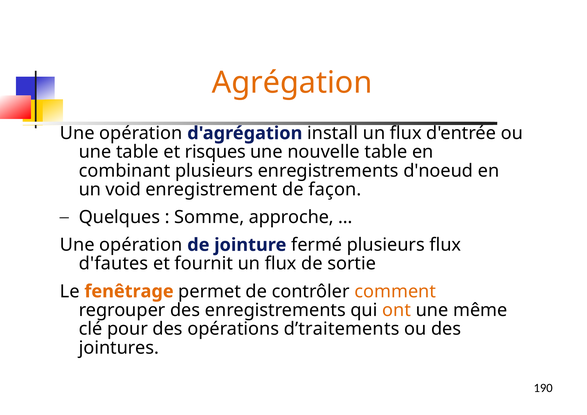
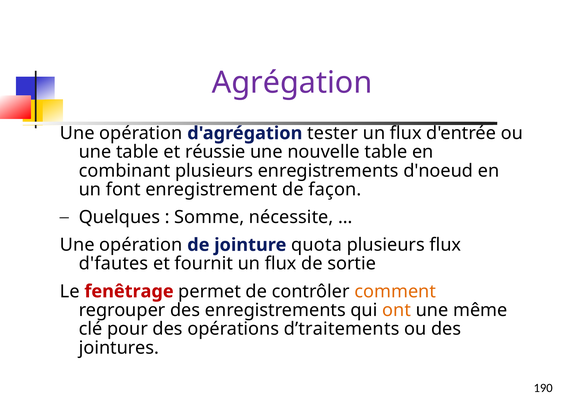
Agrégation colour: orange -> purple
install: install -> tester
risques: risques -> réussie
void: void -> font
approche: approche -> nécessite
fermé: fermé -> quota
fenêtrage colour: orange -> red
